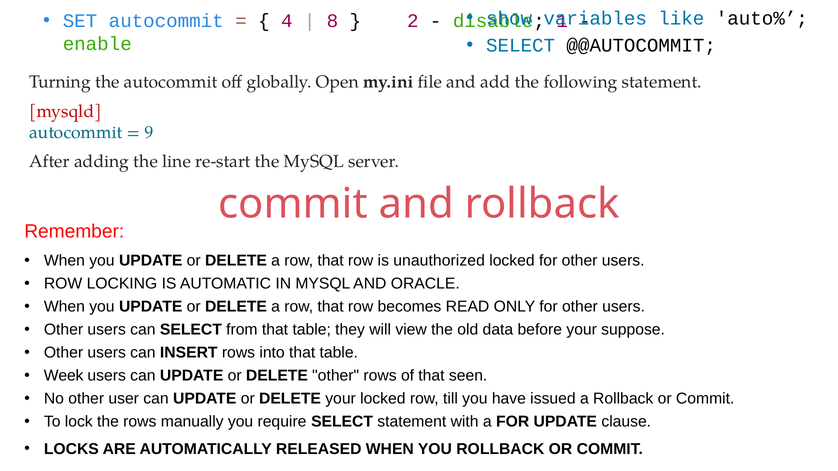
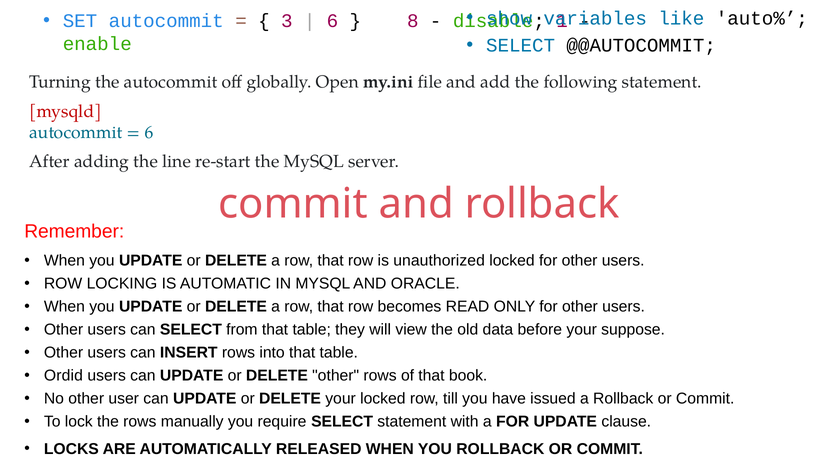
4: 4 -> 3
8 at (332, 21): 8 -> 6
2: 2 -> 8
9 at (149, 132): 9 -> 6
Week: Week -> Ordid
seen: seen -> book
